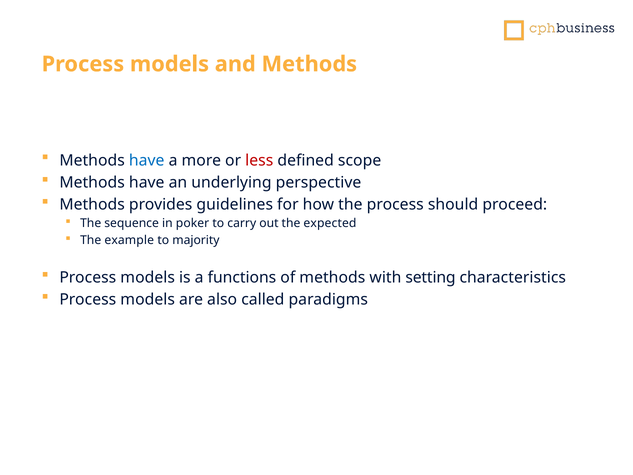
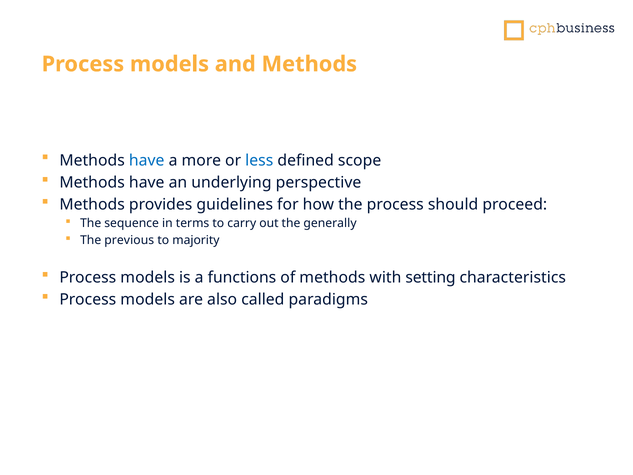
less colour: red -> blue
poker: poker -> terms
expected: expected -> generally
example: example -> previous
